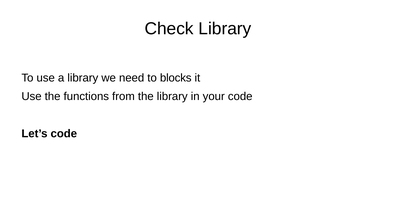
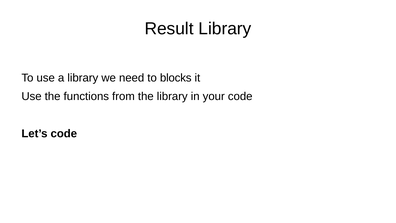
Check: Check -> Result
